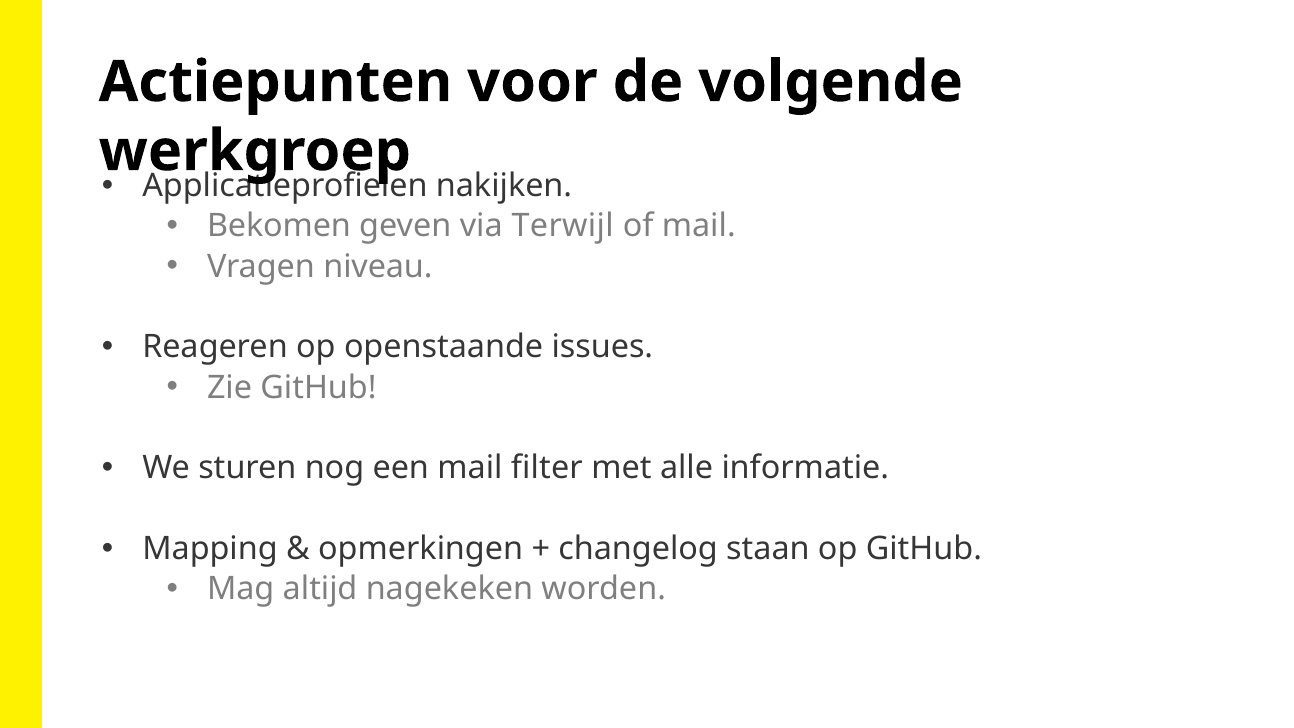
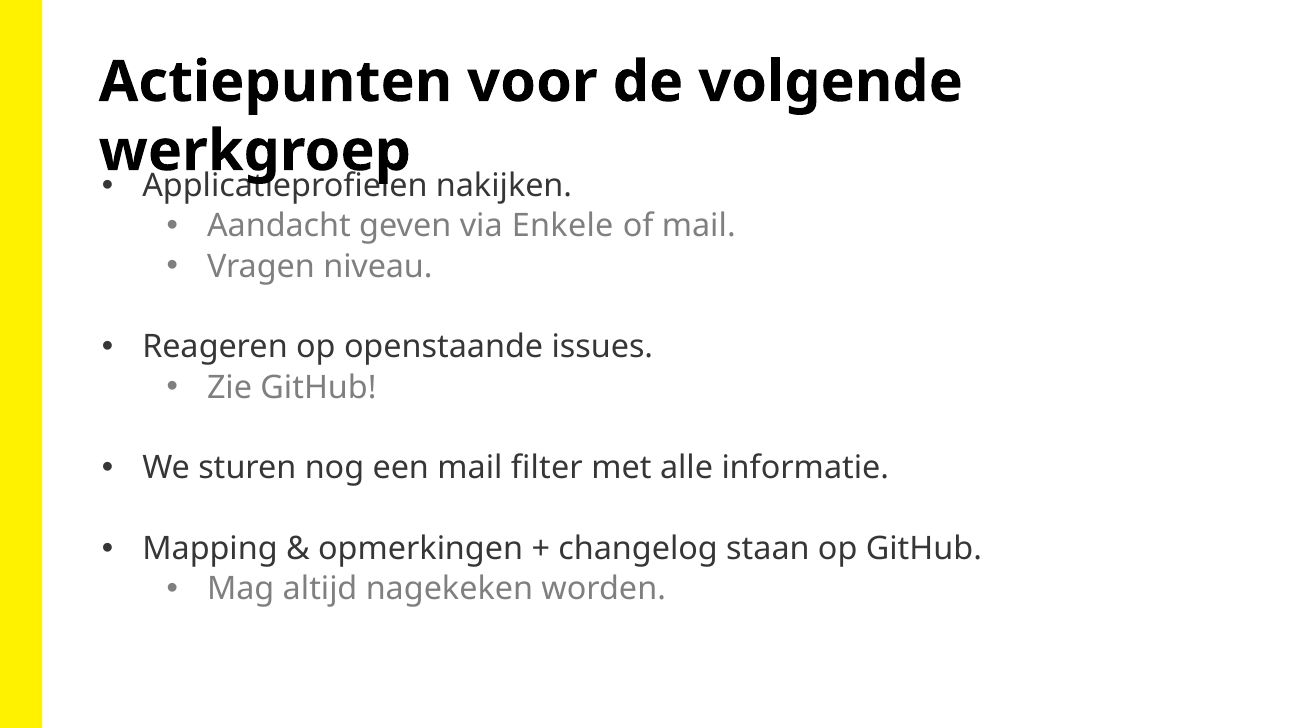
Bekomen: Bekomen -> Aandacht
Terwijl: Terwijl -> Enkele
